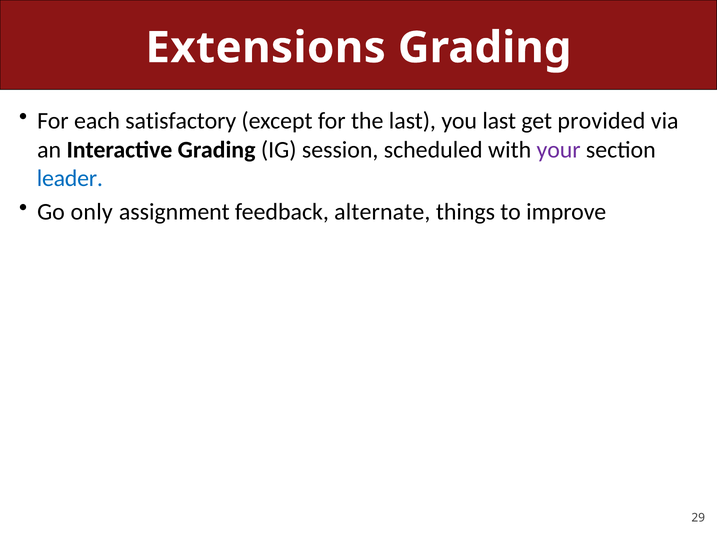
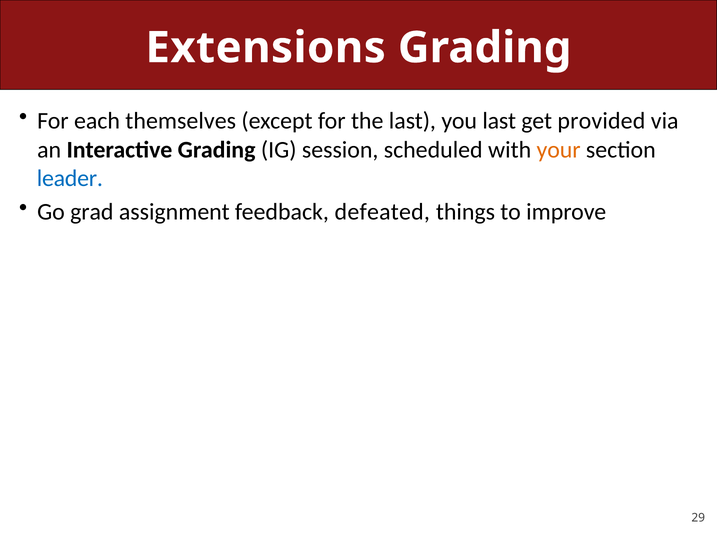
satisfactory: satisfactory -> themselves
your colour: purple -> orange
only: only -> grad
alternate: alternate -> defeated
